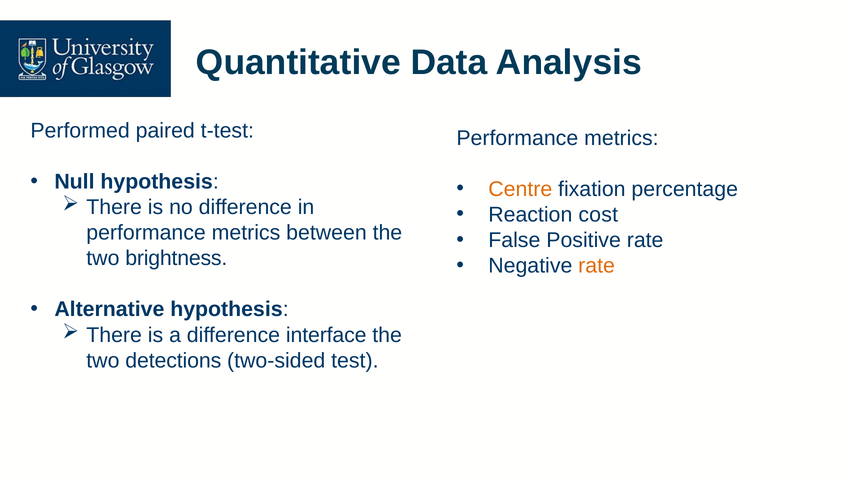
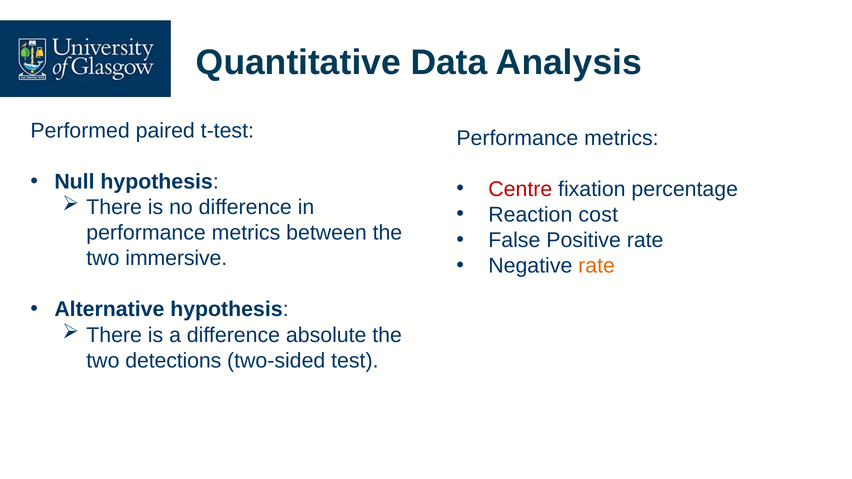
Centre colour: orange -> red
brightness: brightness -> immersive
interface: interface -> absolute
